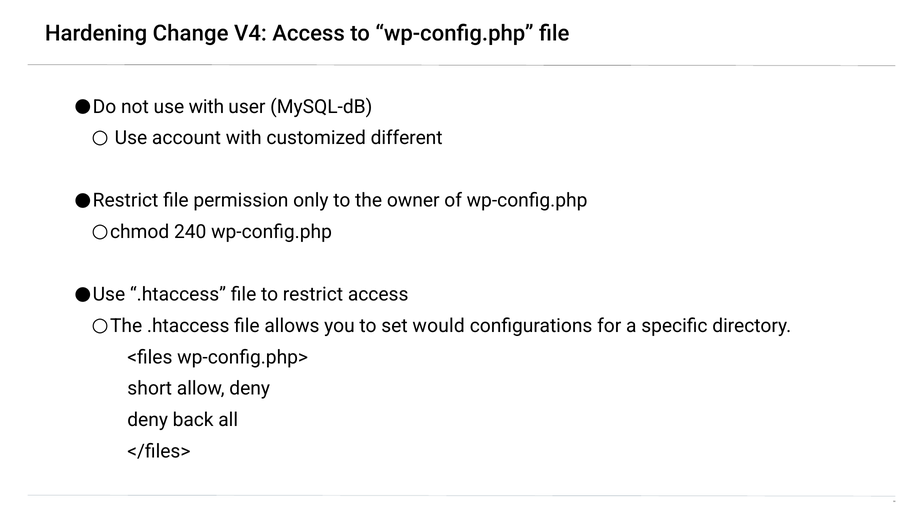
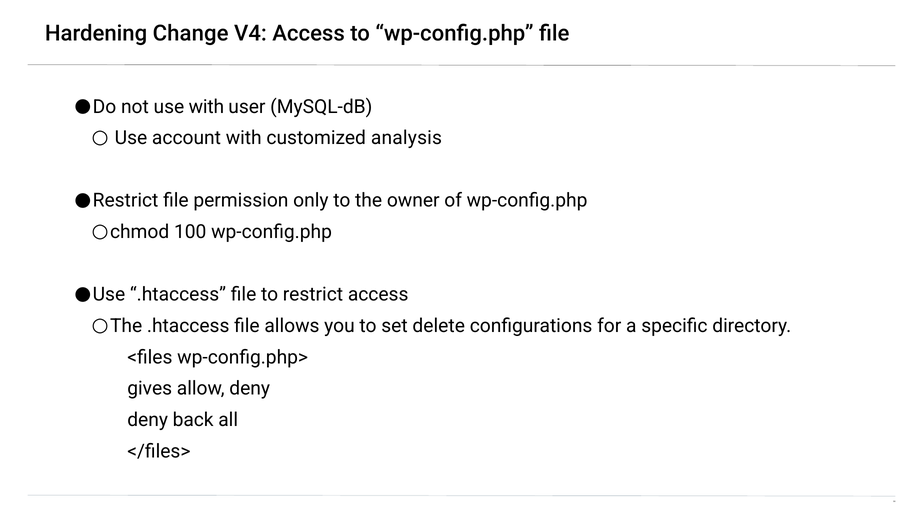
different: different -> analysis
240: 240 -> 100
would: would -> delete
short: short -> gives
